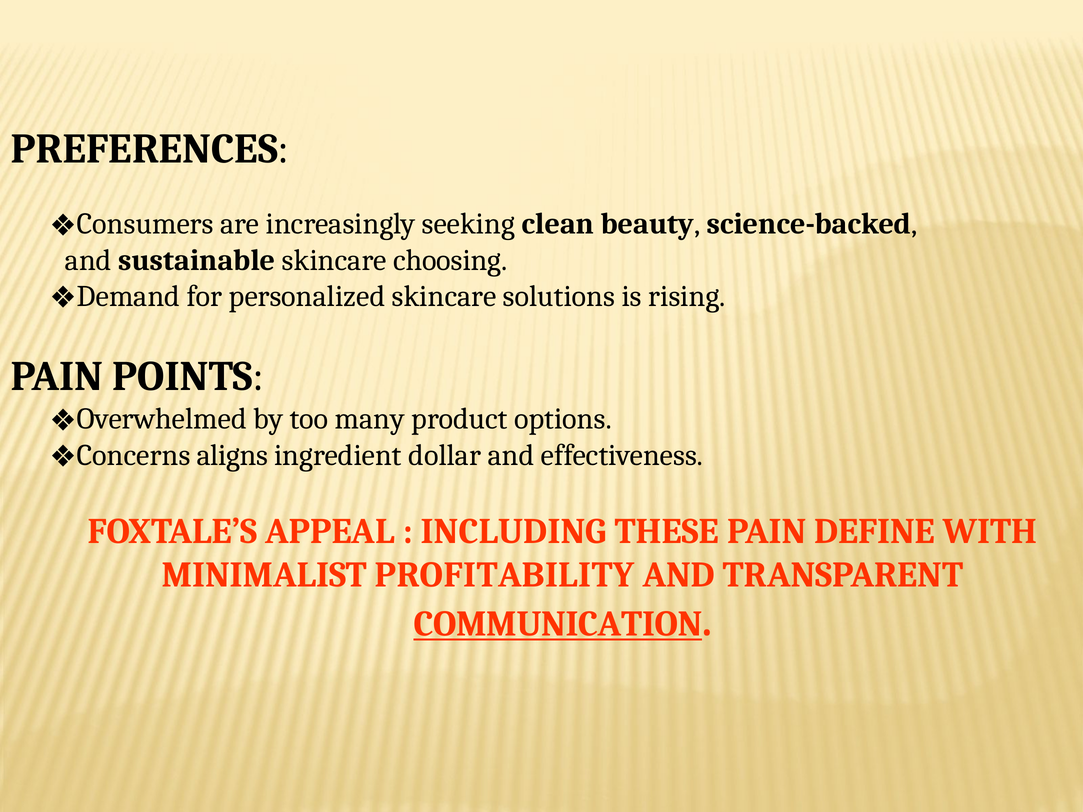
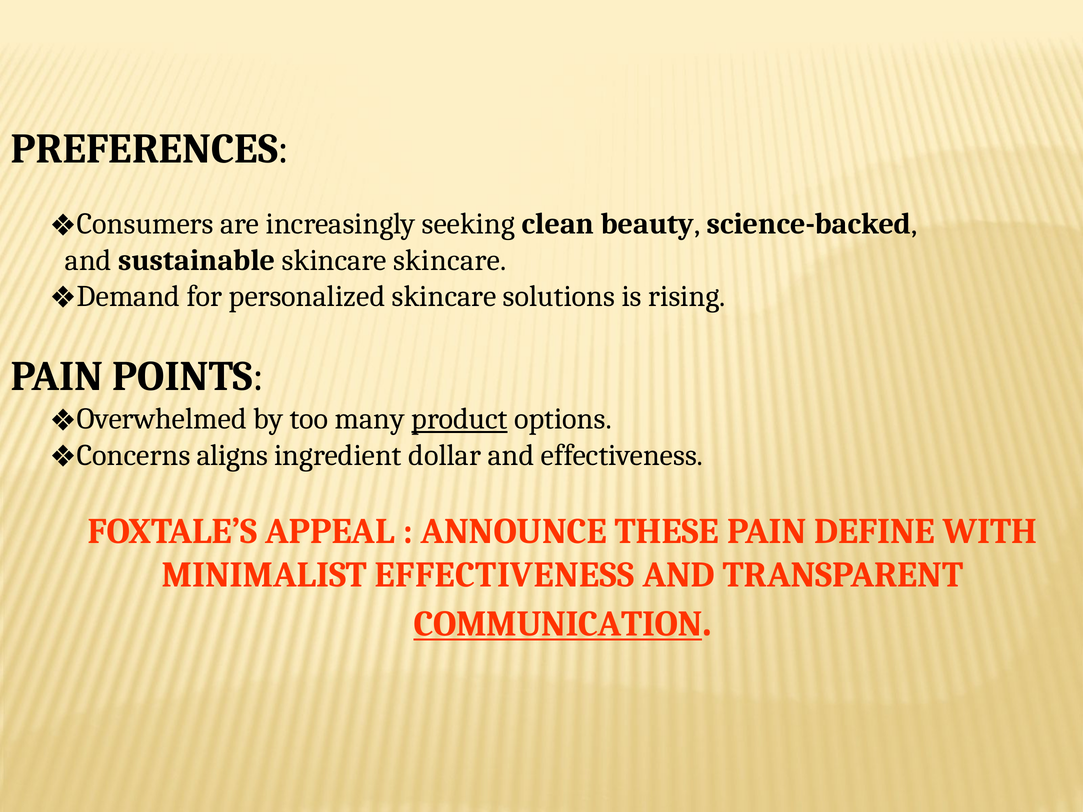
skincare choosing: choosing -> skincare
product underline: none -> present
INCLUDING: INCLUDING -> ANNOUNCE
MINIMALIST PROFITABILITY: PROFITABILITY -> EFFECTIVENESS
